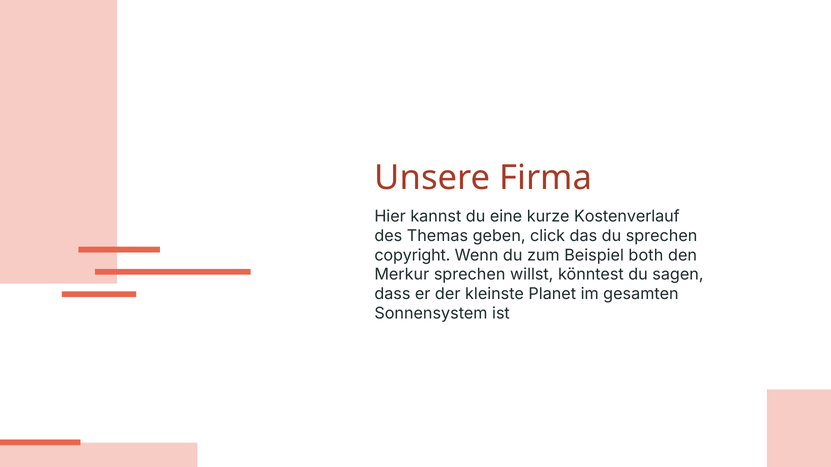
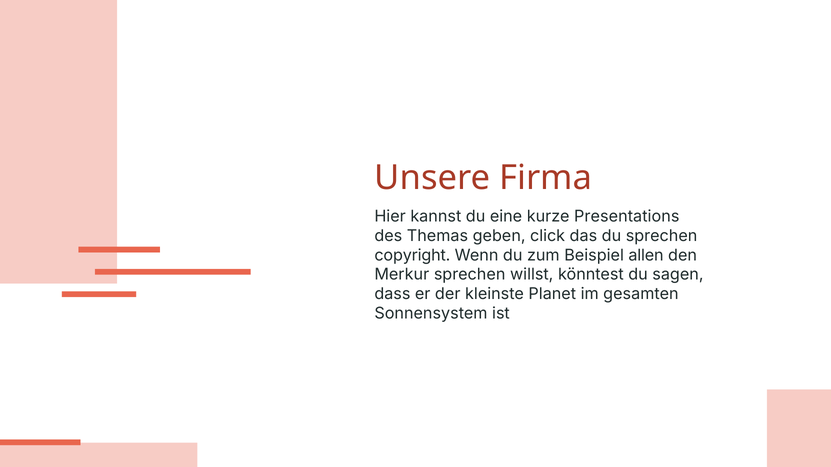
Kostenverlauf: Kostenverlauf -> Presentations
both: both -> allen
